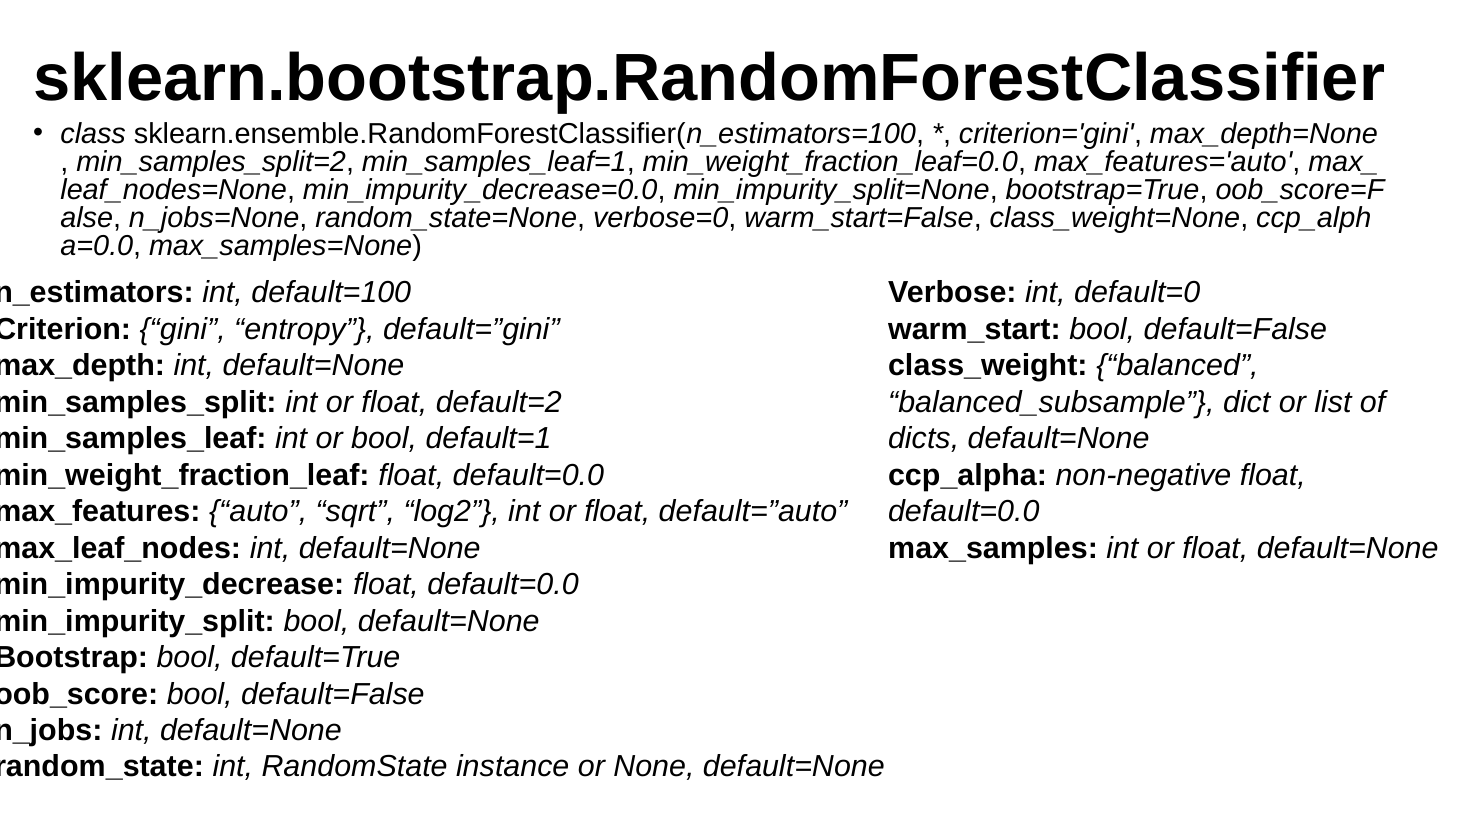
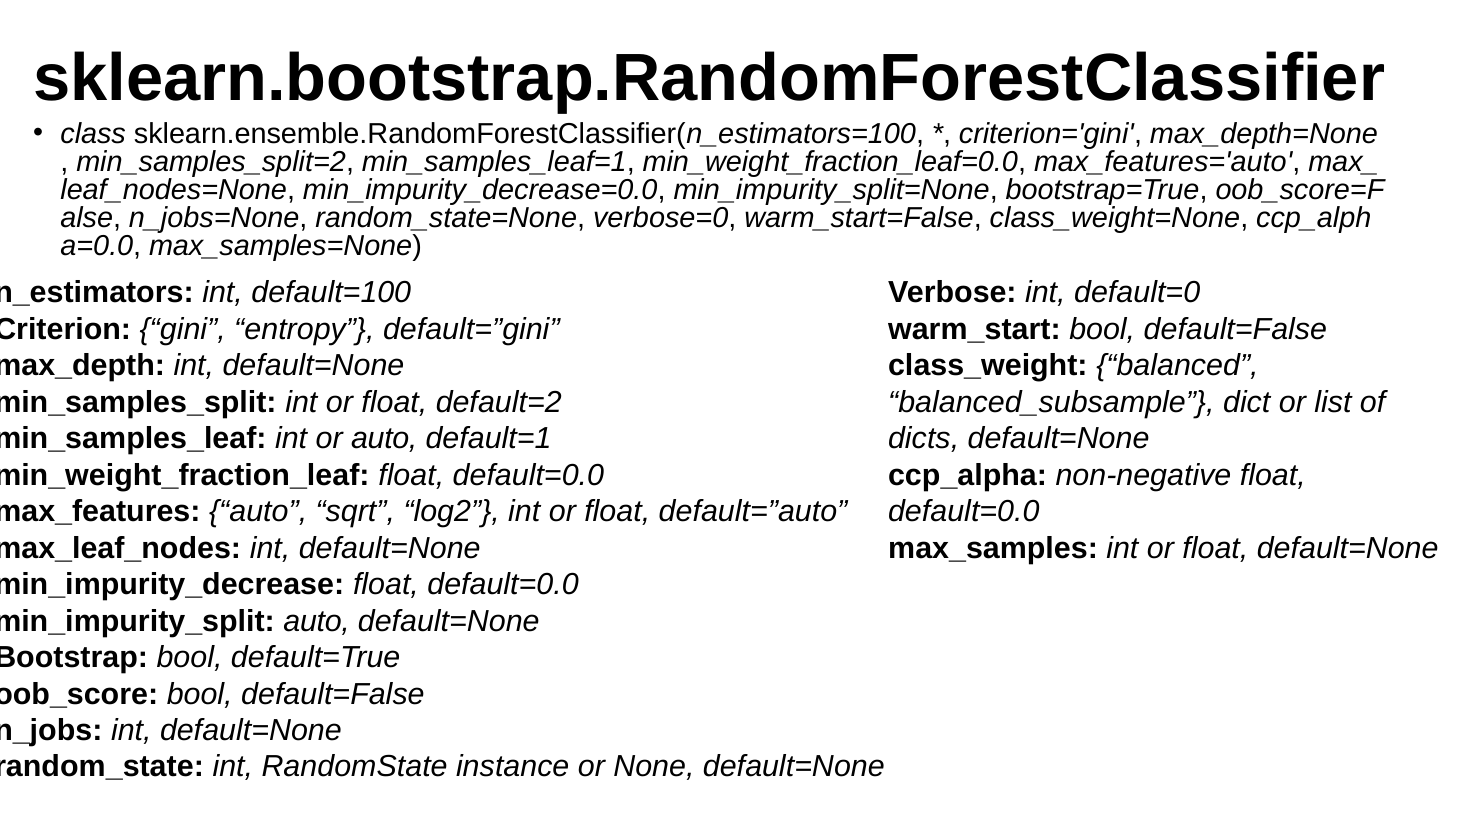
or bool: bool -> auto
bool at (316, 622): bool -> auto
